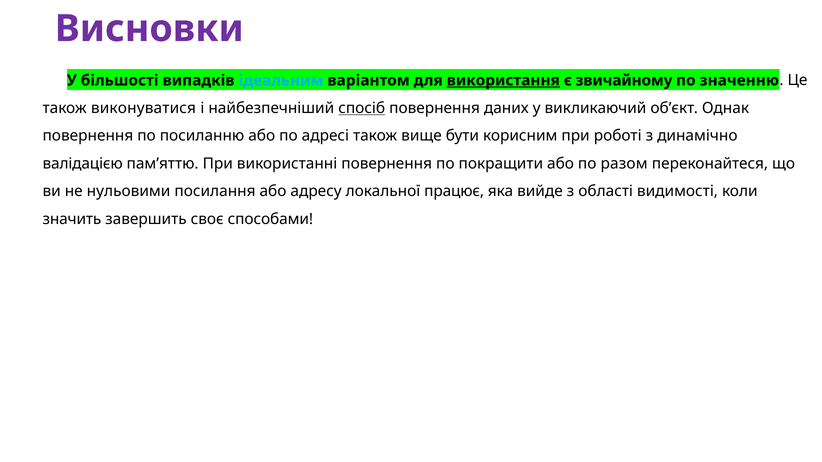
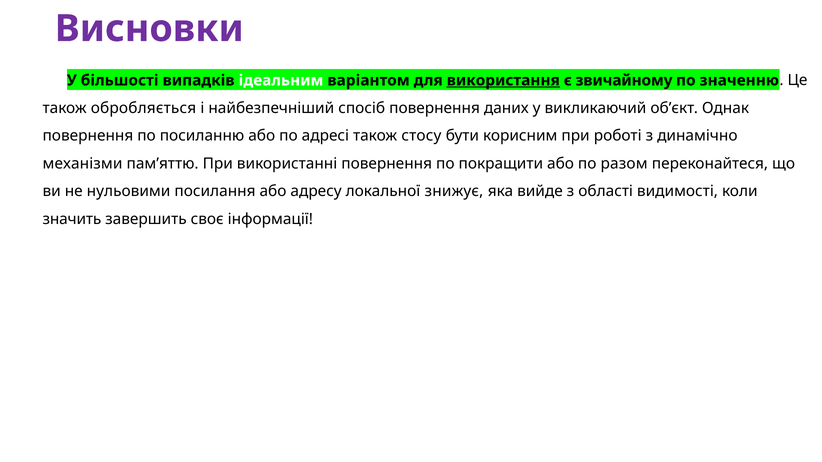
ідеальним colour: light blue -> white
виконуватися: виконуватися -> обробляється
спосіб underline: present -> none
вище: вище -> стосу
валідацією: валідацією -> механізми
працює: працює -> знижує
способами: способами -> інформації
